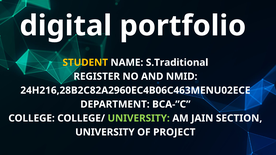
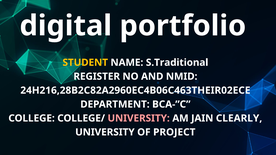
24H216,28B2C82A2960EC4B06C463MENU02ECE: 24H216,28B2C82A2960EC4B06C463MENU02ECE -> 24H216,28B2C82A2960EC4B06C463THEIR02ECE
UNIVERSITY at (139, 118) colour: light green -> pink
SECTION: SECTION -> CLEARLY
